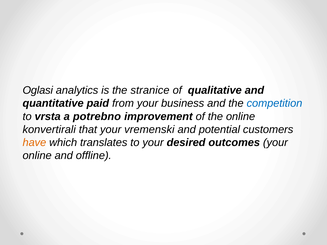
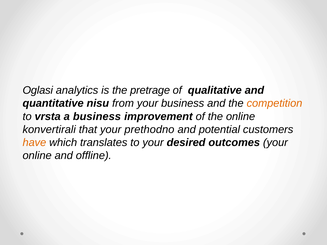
stranice: stranice -> pretrage
paid: paid -> nisu
competition colour: blue -> orange
a potrebno: potrebno -> business
vremenski: vremenski -> prethodno
